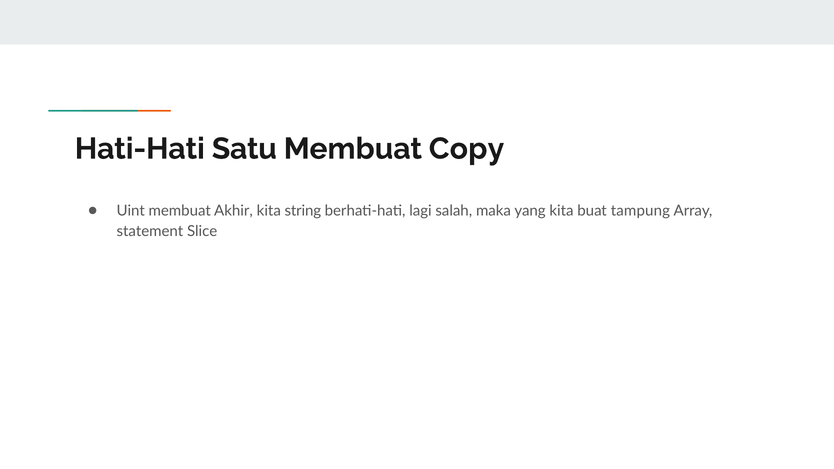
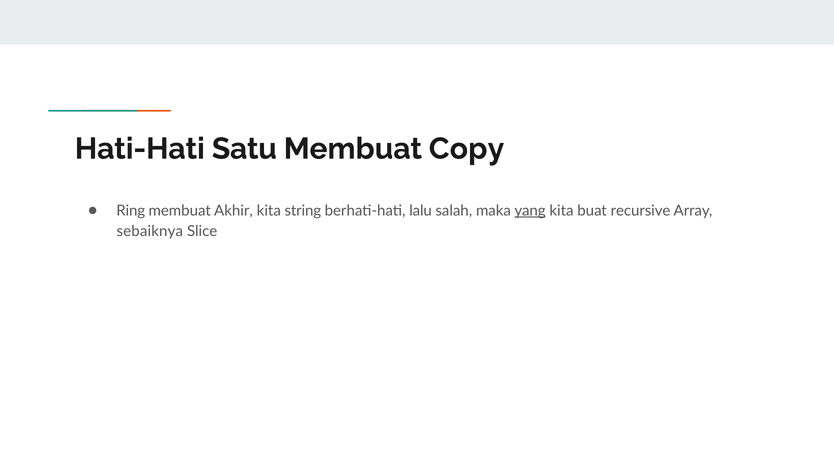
Uint: Uint -> Ring
lagi: lagi -> lalu
yang underline: none -> present
tampung: tampung -> recursive
statement: statement -> sebaiknya
